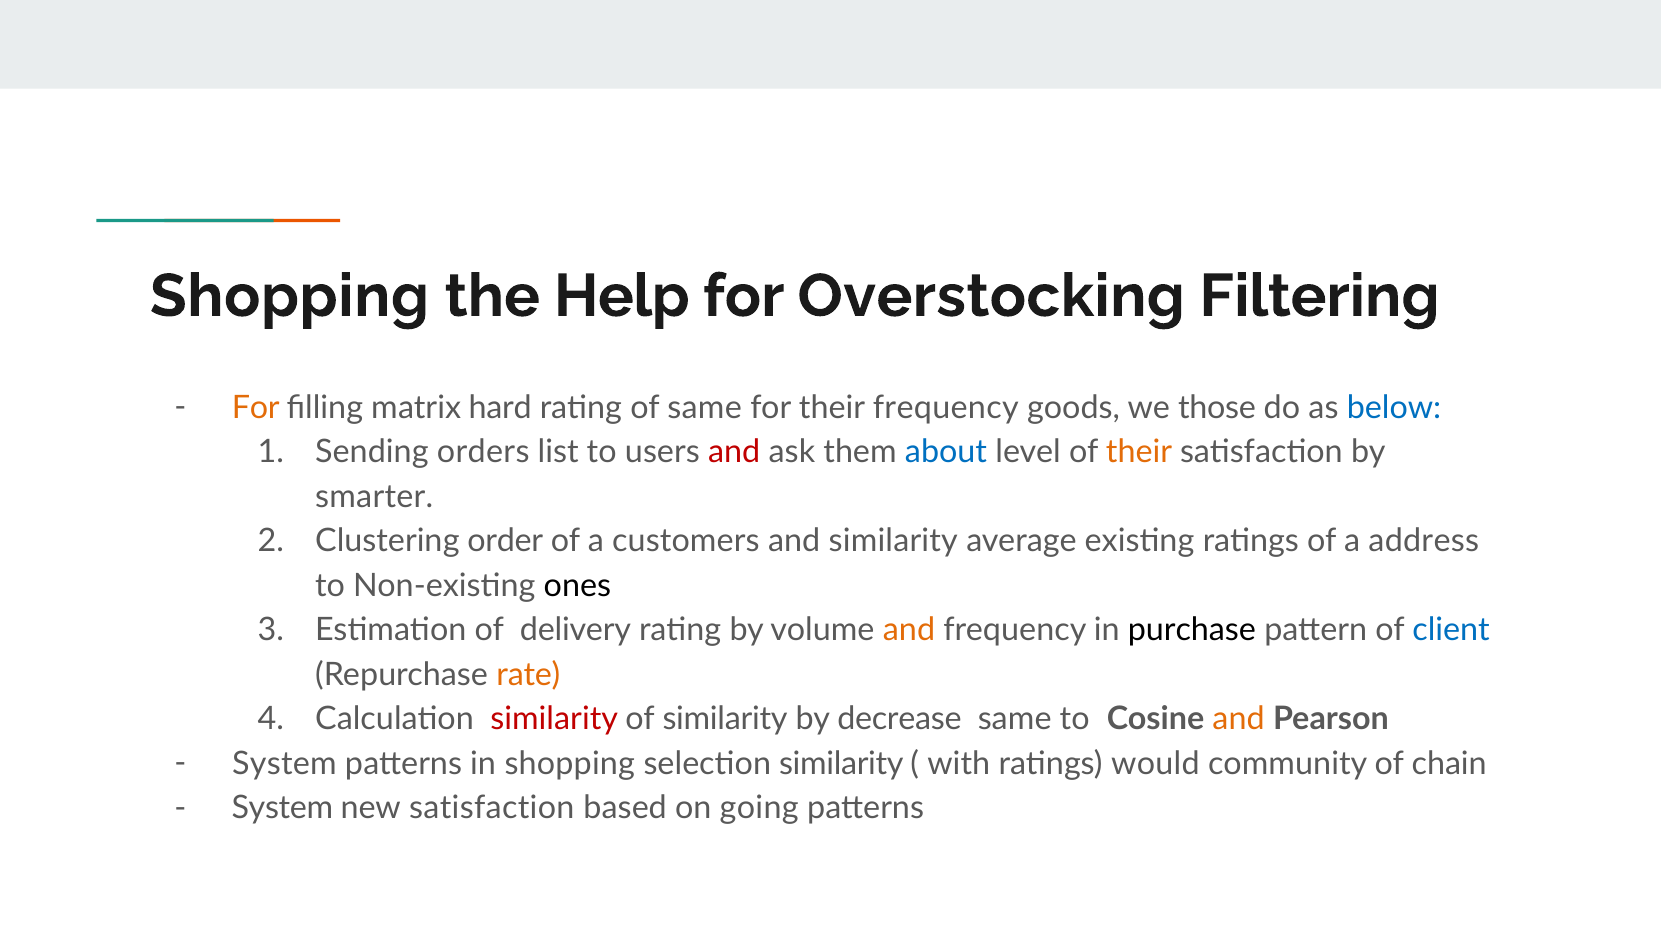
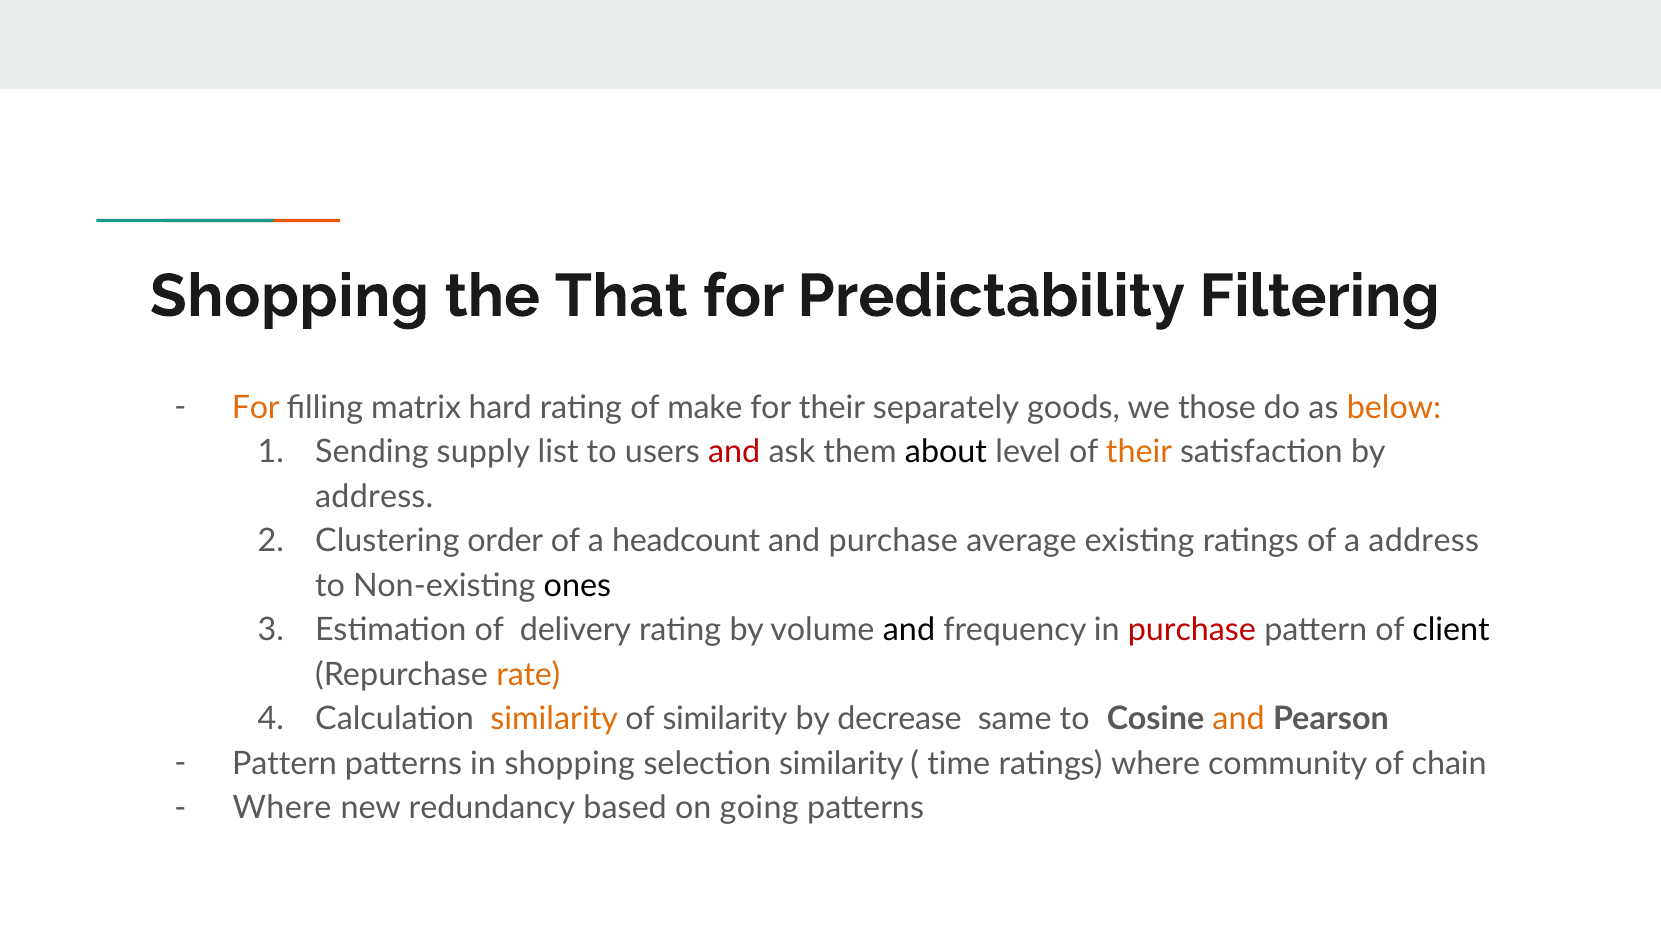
Help: Help -> That
Overstocking: Overstocking -> Predictability
of same: same -> make
their frequency: frequency -> separately
below colour: blue -> orange
orders: orders -> supply
about colour: blue -> black
smarter at (374, 497): smarter -> address
customers: customers -> headcount
and similarity: similarity -> purchase
and at (909, 630) colour: orange -> black
purchase at (1192, 630) colour: black -> red
client colour: blue -> black
similarity at (554, 720) colour: red -> orange
System at (284, 764): System -> Pattern
with: with -> time
ratings would: would -> where
System at (282, 809): System -> Where
new satisfaction: satisfaction -> redundancy
